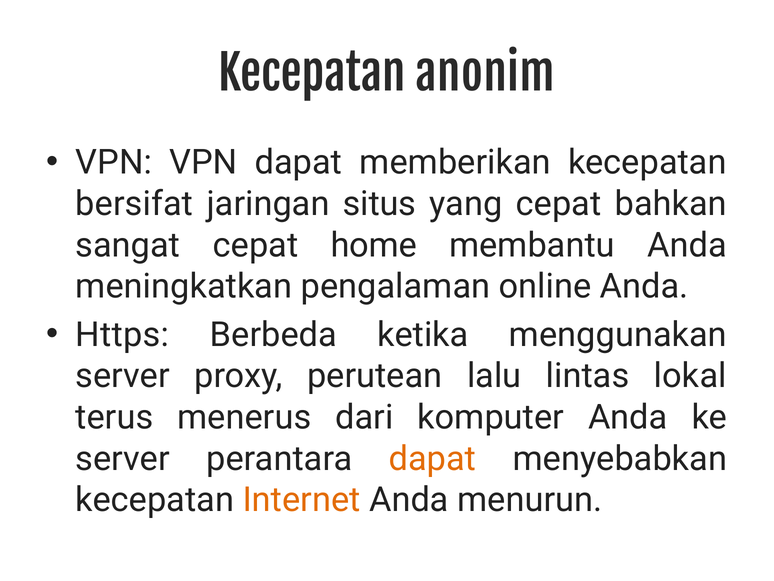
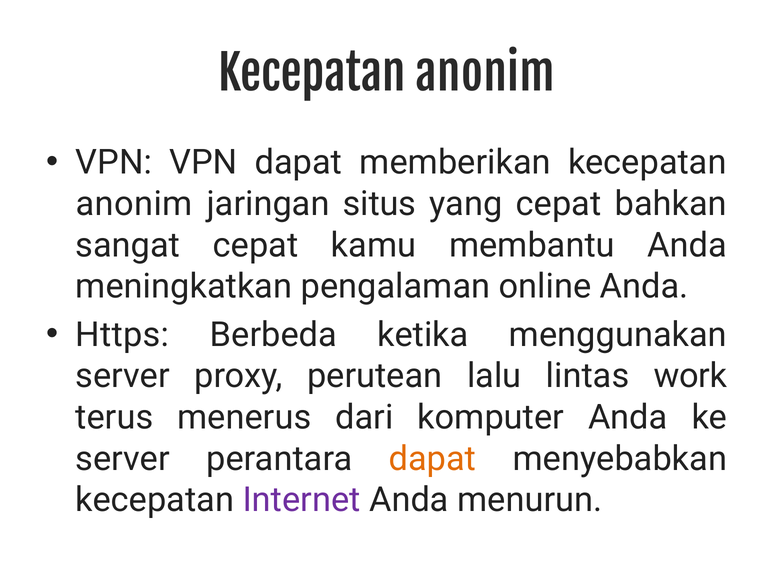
bersifat at (134, 204): bersifat -> anonim
home: home -> kamu
lokal: lokal -> work
Internet colour: orange -> purple
